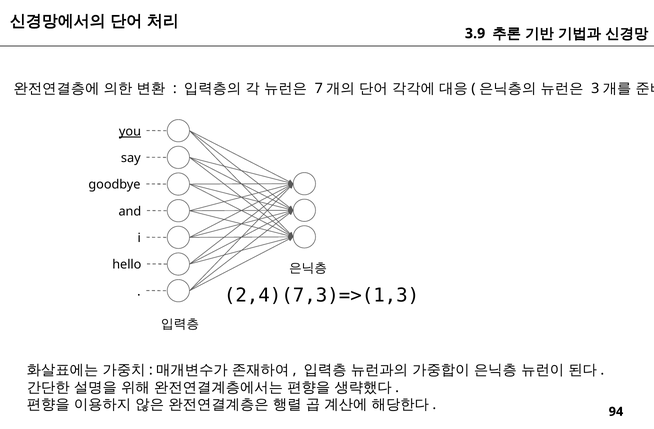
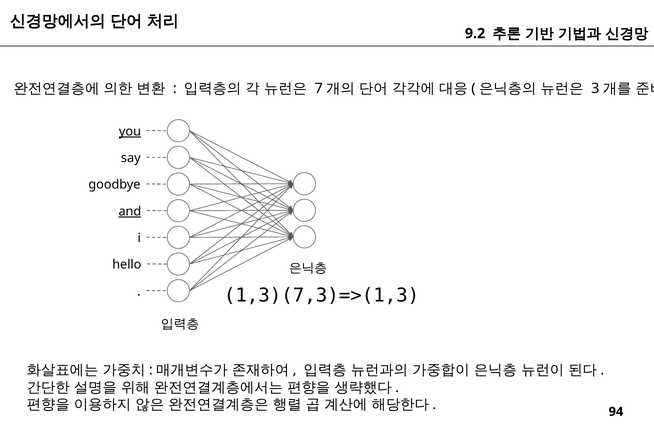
3.9: 3.9 -> 9.2
and underline: none -> present
2,4)(7,3)=>(1,3: 2,4)(7,3)=>(1,3 -> 1,3)(7,3)=>(1,3
